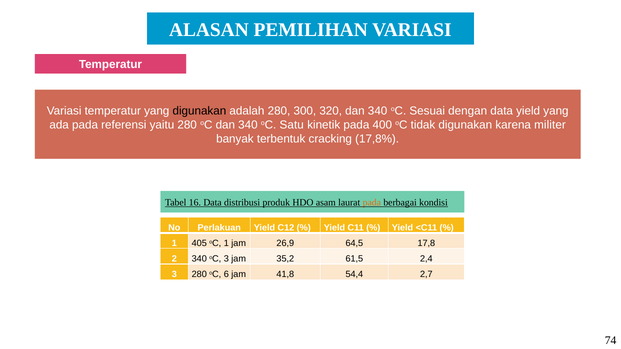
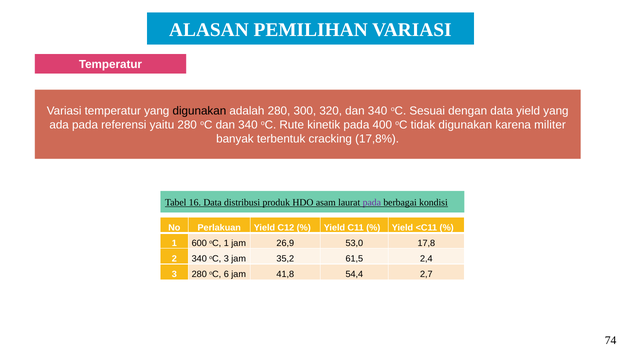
Satu: Satu -> Rute
pada at (372, 203) colour: orange -> purple
405: 405 -> 600
64,5: 64,5 -> 53,0
